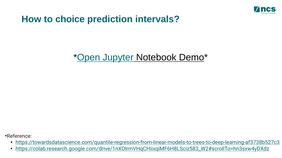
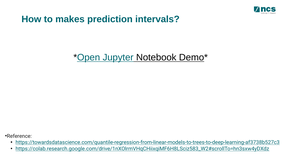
choice: choice -> makes
